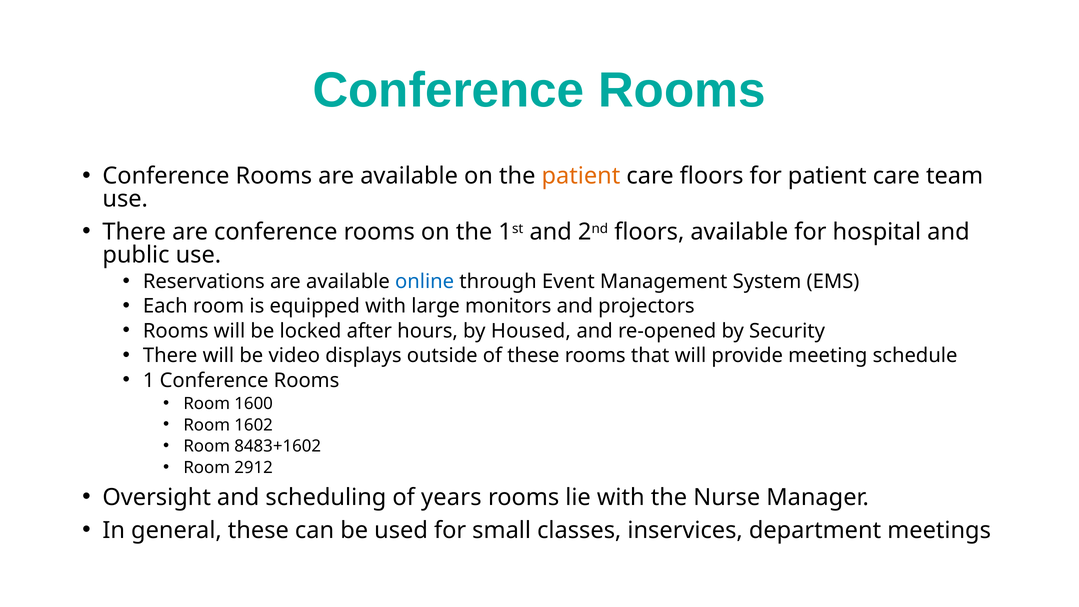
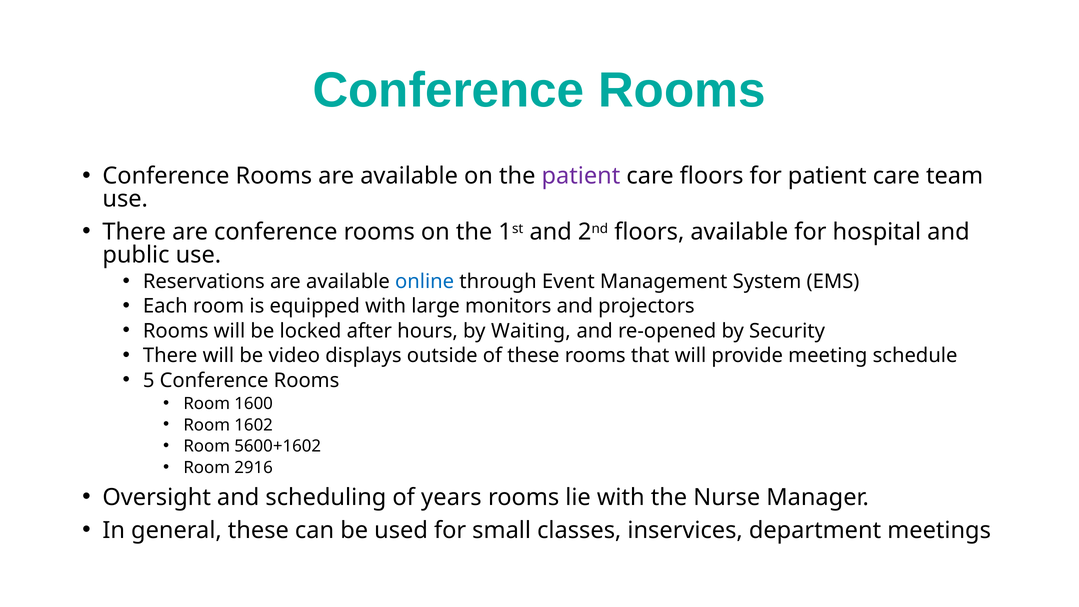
patient at (581, 176) colour: orange -> purple
Housed: Housed -> Waiting
1: 1 -> 5
8483+1602: 8483+1602 -> 5600+1602
2912: 2912 -> 2916
